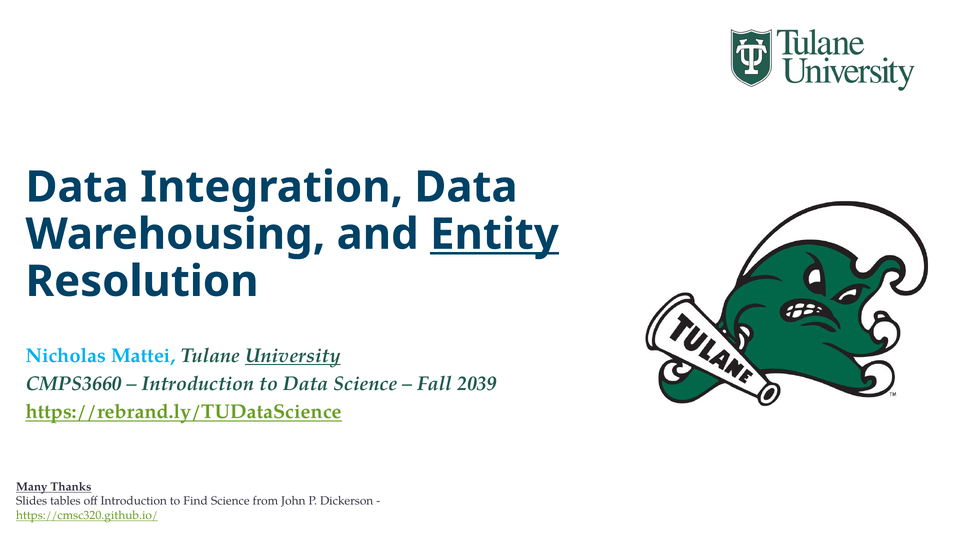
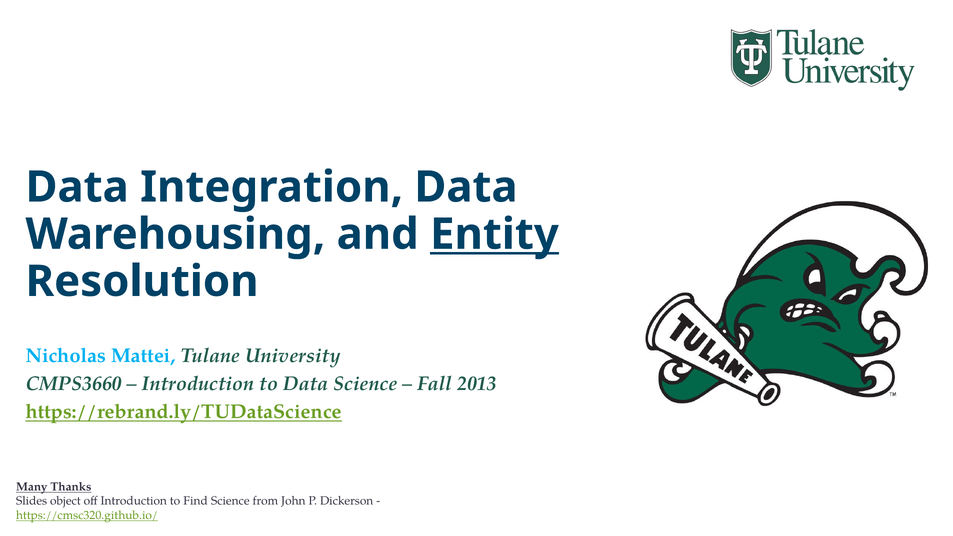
University underline: present -> none
2039: 2039 -> 2013
tables: tables -> object
